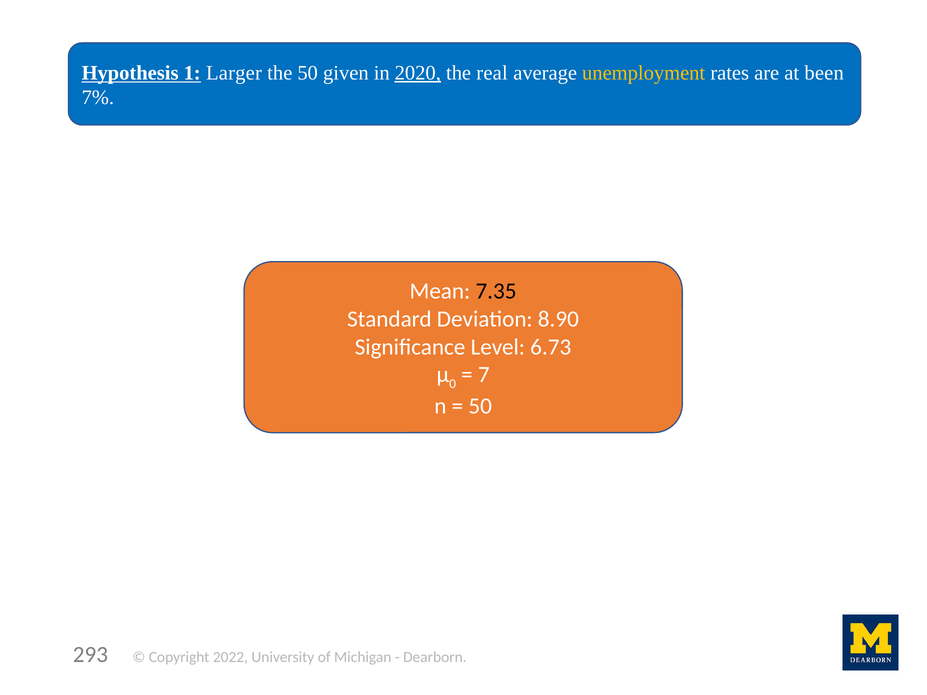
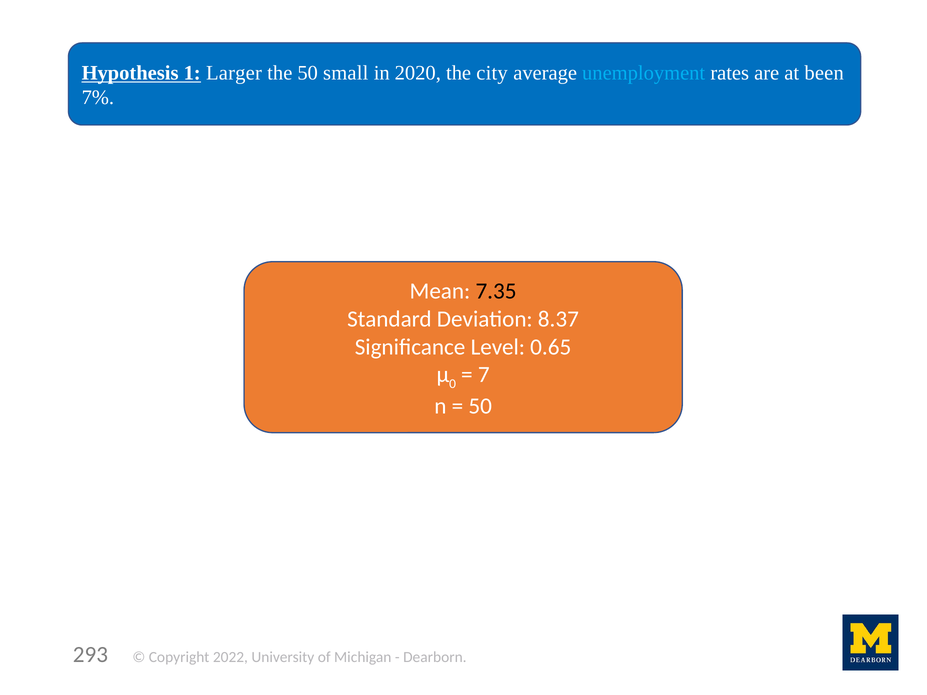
given: given -> small
2020 underline: present -> none
real: real -> city
unemployment colour: yellow -> light blue
8.90: 8.90 -> 8.37
6.73: 6.73 -> 0.65
